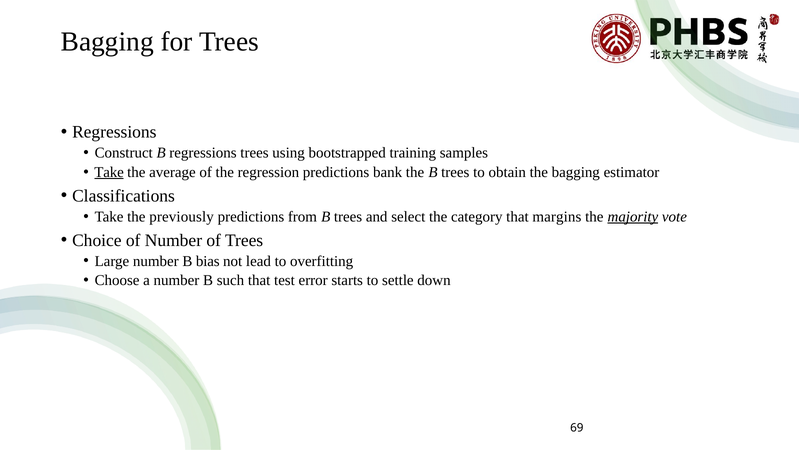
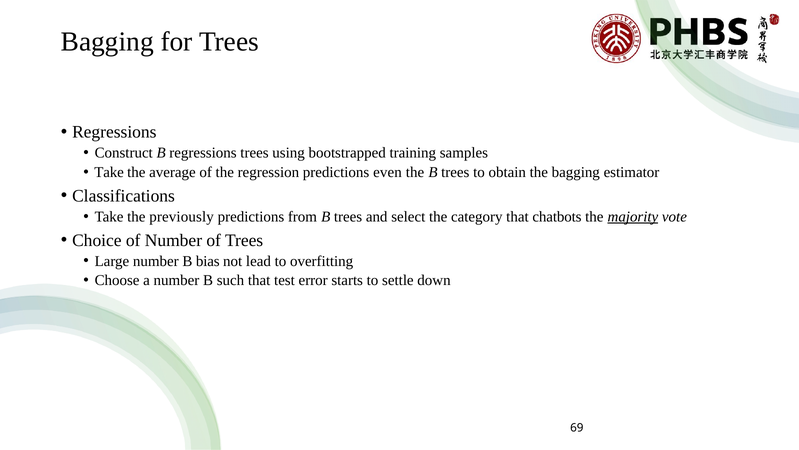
Take at (109, 172) underline: present -> none
bank: bank -> even
margins: margins -> chatbots
